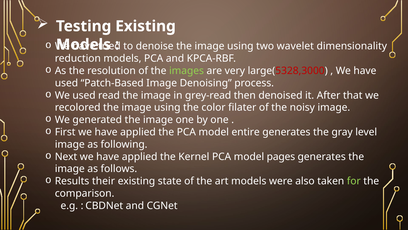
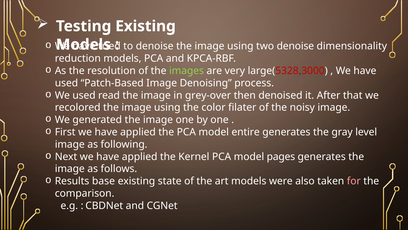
two wavelet: wavelet -> denoise
grey-read: grey-read -> grey-over
their: their -> base
for colour: light green -> pink
